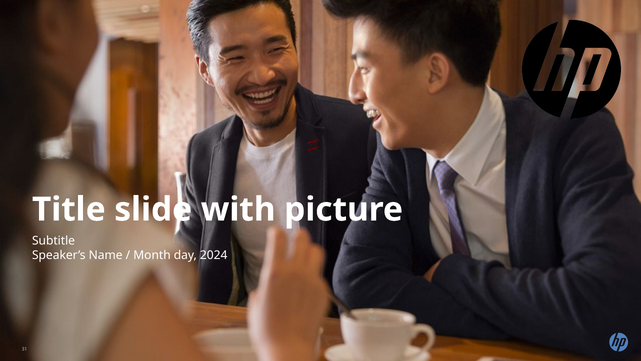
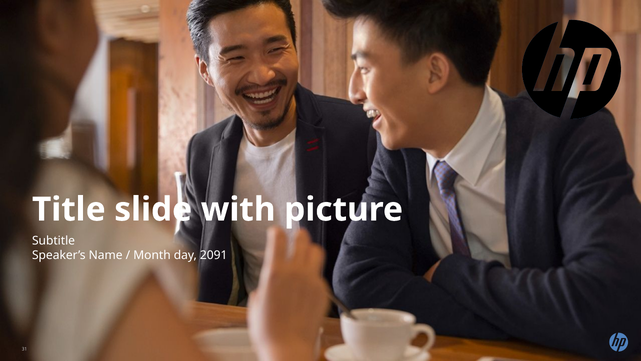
2024: 2024 -> 2091
